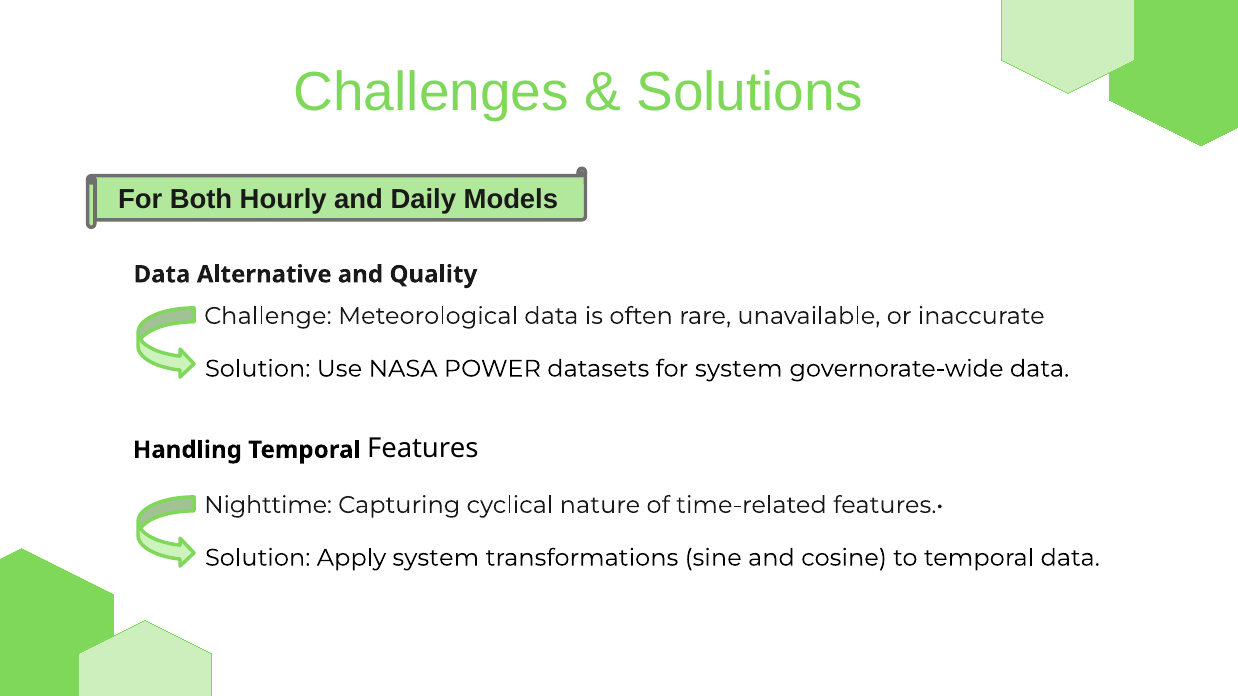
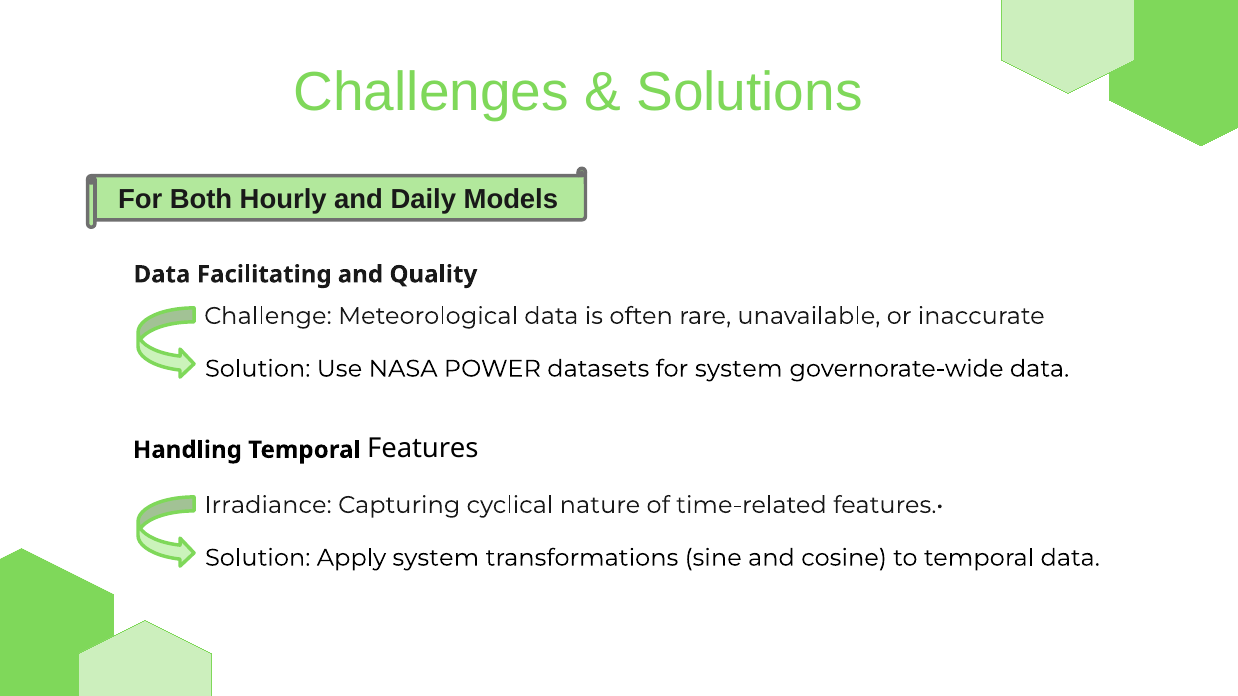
Alternative: Alternative -> Facilitating
Nighttime: Nighttime -> Irradiance
